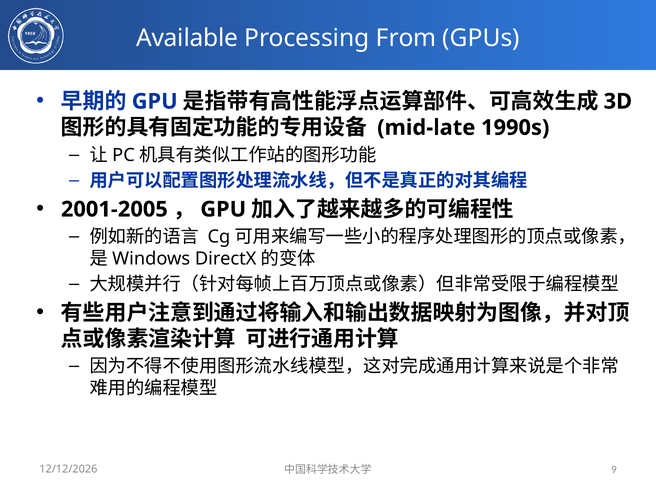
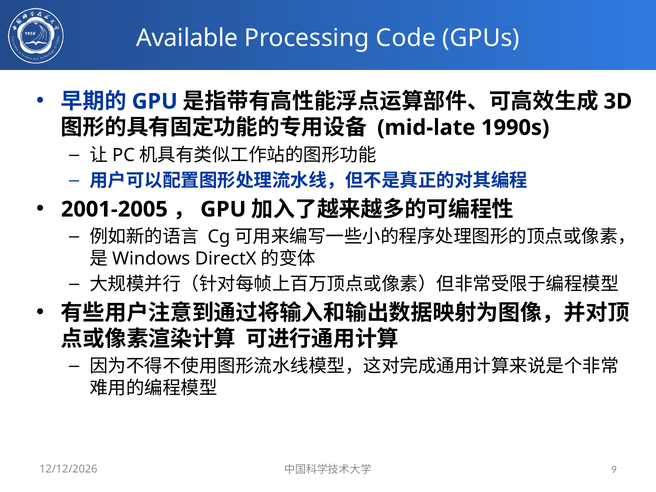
From: From -> Code
